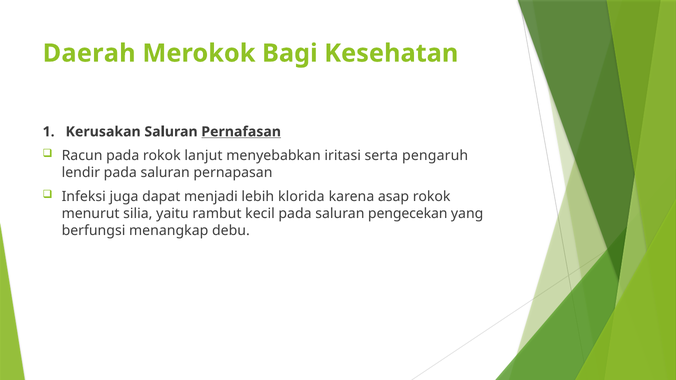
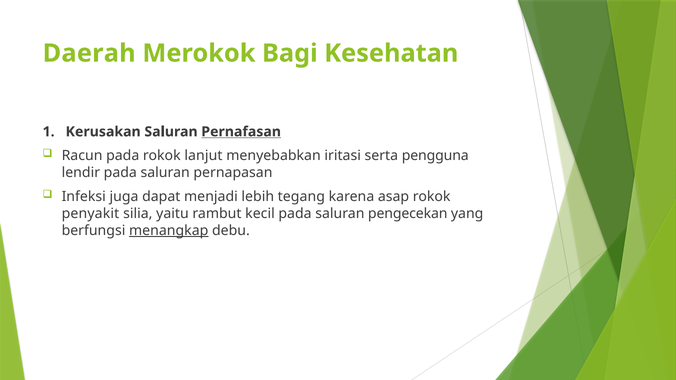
pengaruh: pengaruh -> pengguna
klorida: klorida -> tegang
menurut: menurut -> penyakit
menangkap underline: none -> present
